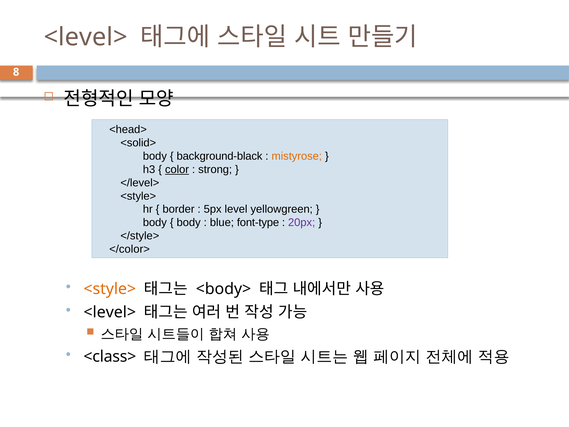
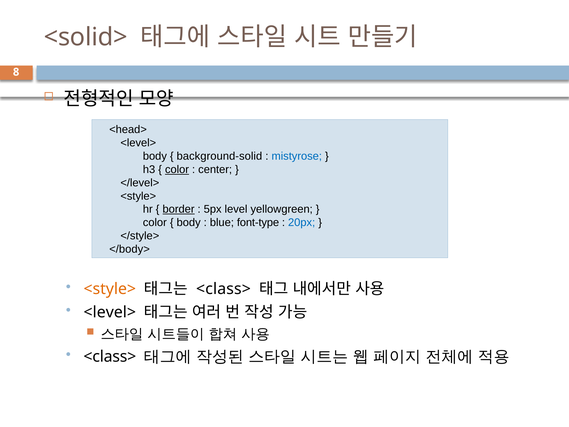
<level> at (86, 37): <level> -> <solid>
<solid> at (138, 143): <solid> -> <level>
background-black: background-black -> background-solid
mistyrose colour: orange -> blue
strong: strong -> center
border underline: none -> present
body at (155, 222): body -> color
20px colour: purple -> blue
</color>: </color> -> </body>
<body> at (224, 289): <body> -> <class>
